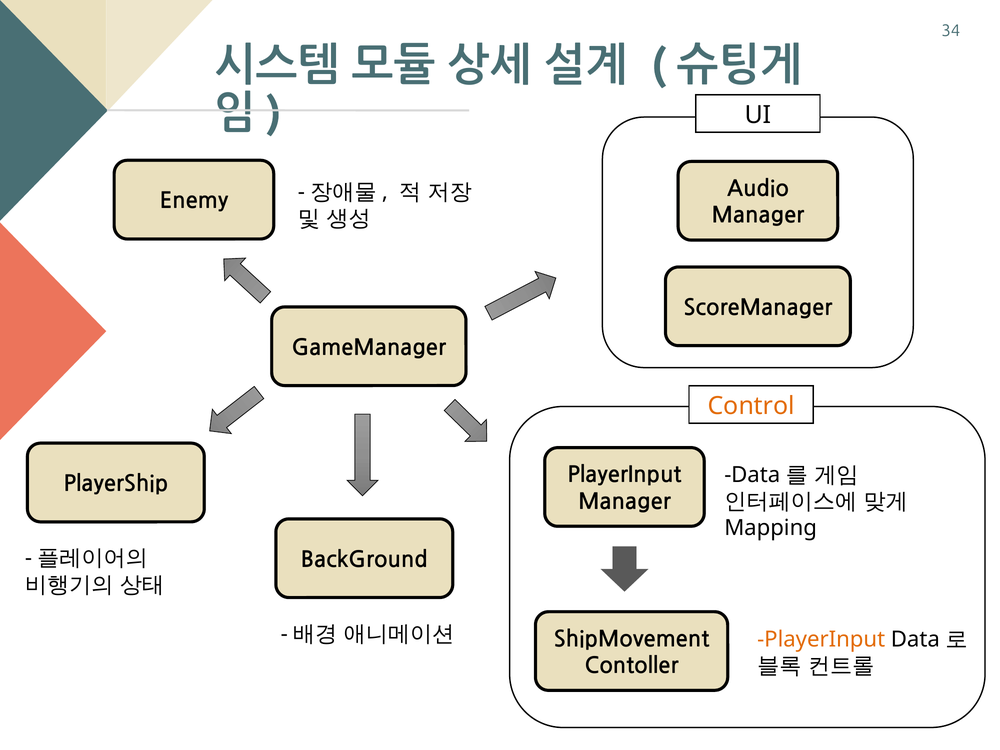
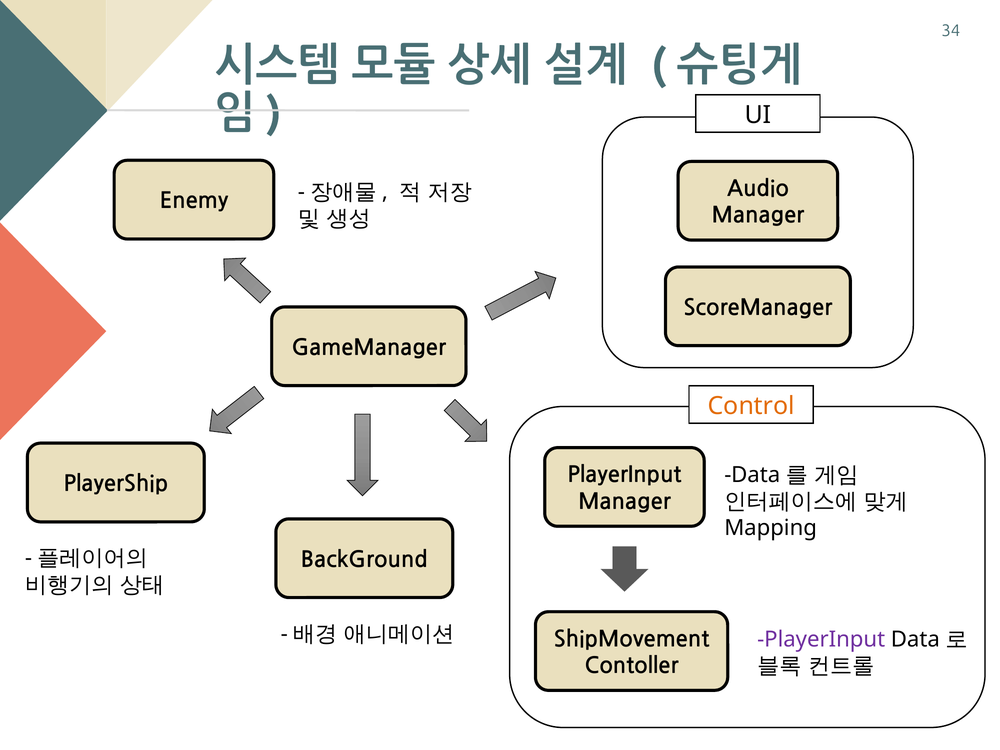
PlayerInput at (821, 639) colour: orange -> purple
